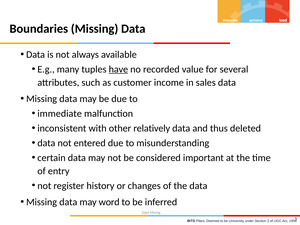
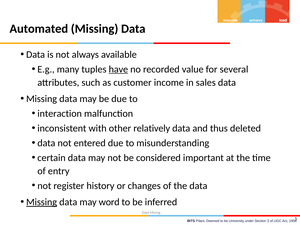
Boundaries: Boundaries -> Automated
immediate: immediate -> interaction
Missing at (42, 202) underline: none -> present
